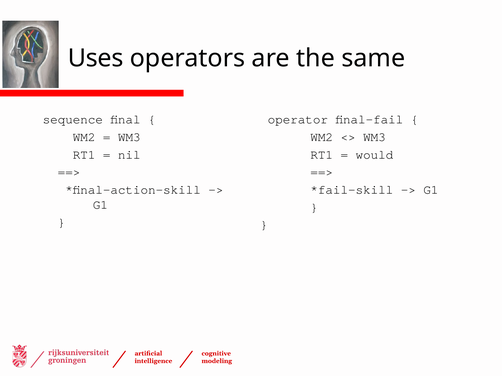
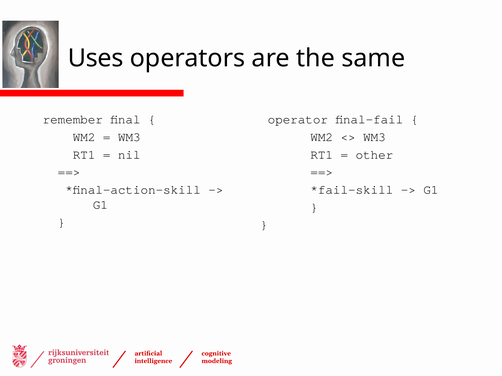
sequence: sequence -> remember
would: would -> other
